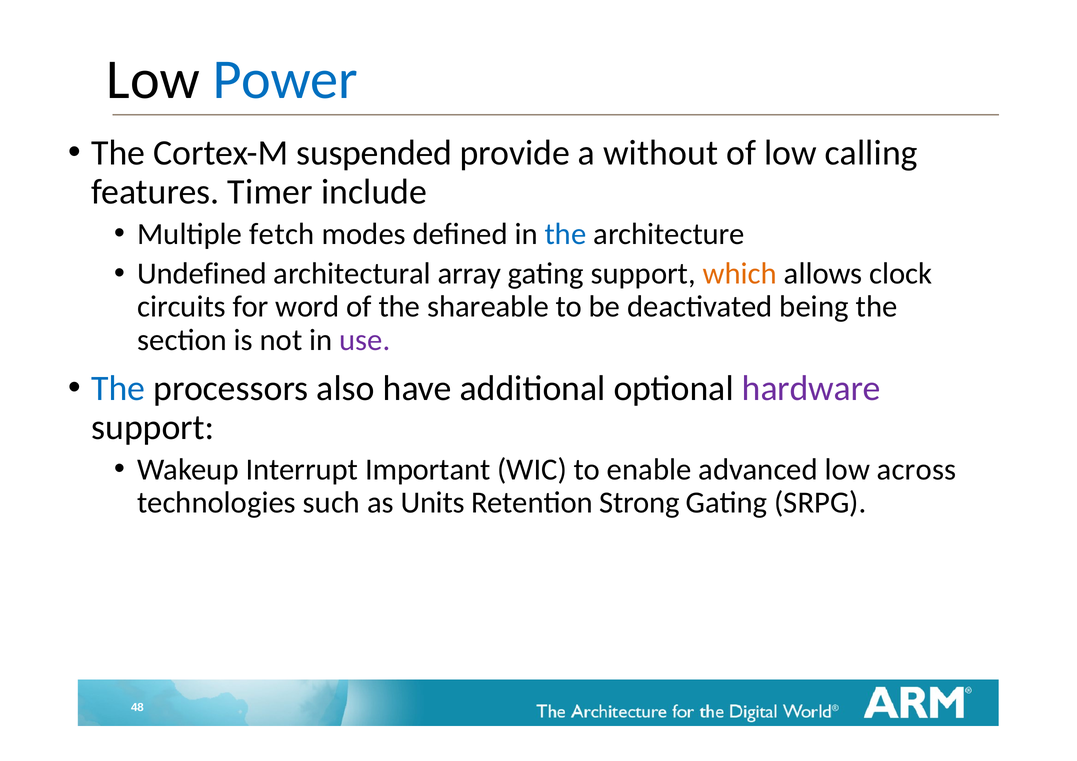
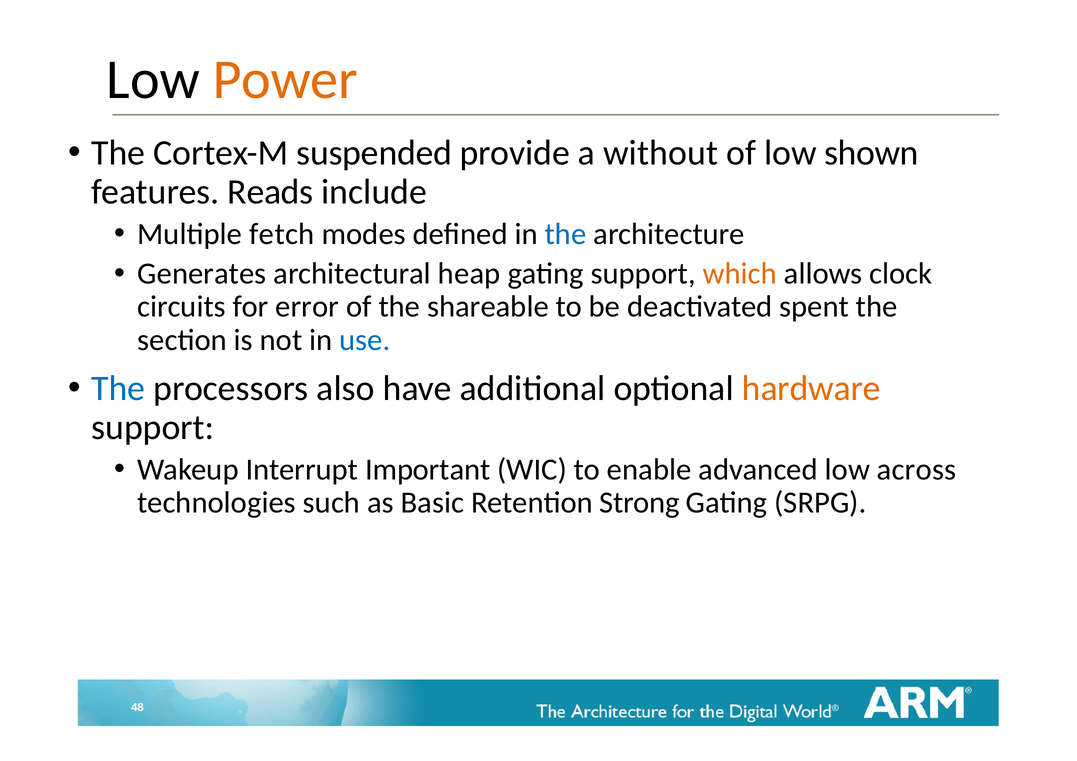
Power colour: blue -> orange
calling: calling -> shown
Timer: Timer -> Reads
Undefined: Undefined -> Generates
array: array -> heap
word: word -> error
being: being -> spent
use colour: purple -> blue
hardware colour: purple -> orange
Units: Units -> Basic
